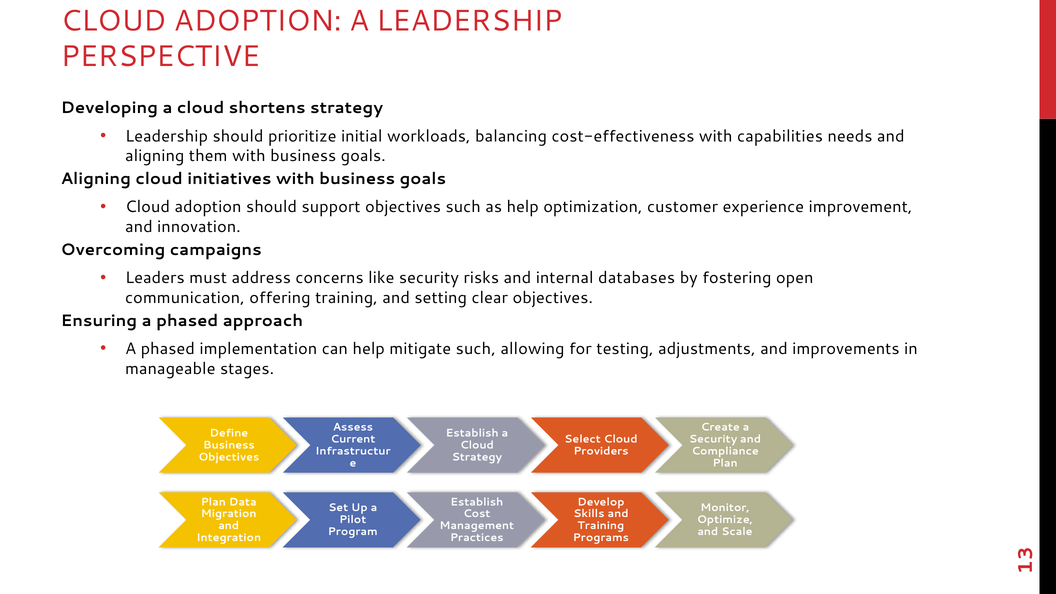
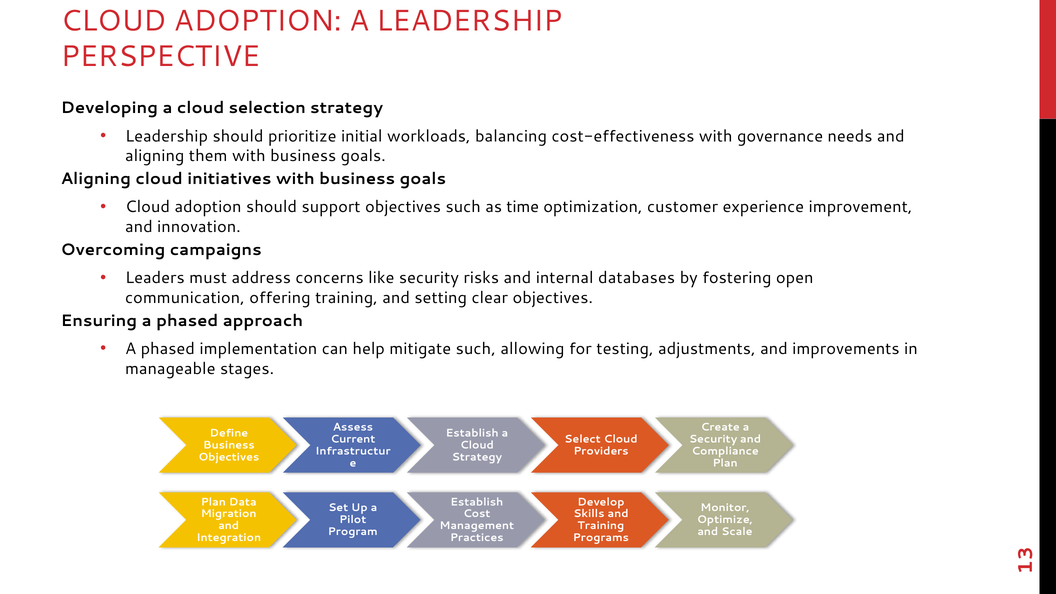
shortens: shortens -> selection
capabilities: capabilities -> governance
as help: help -> time
